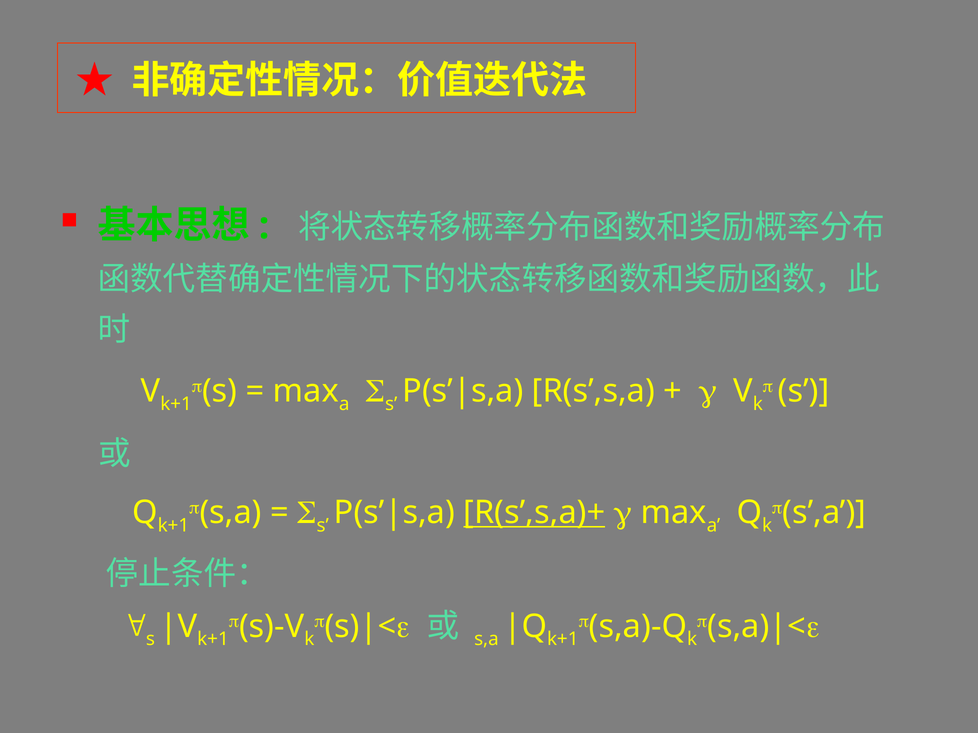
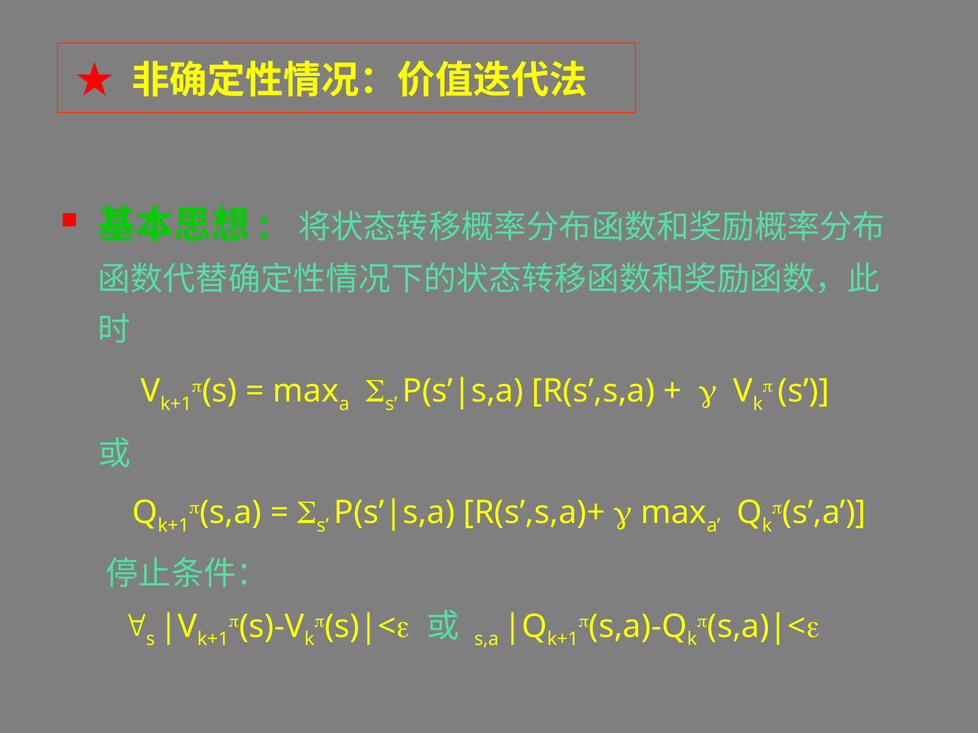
R(s’,s,a)+ underline: present -> none
